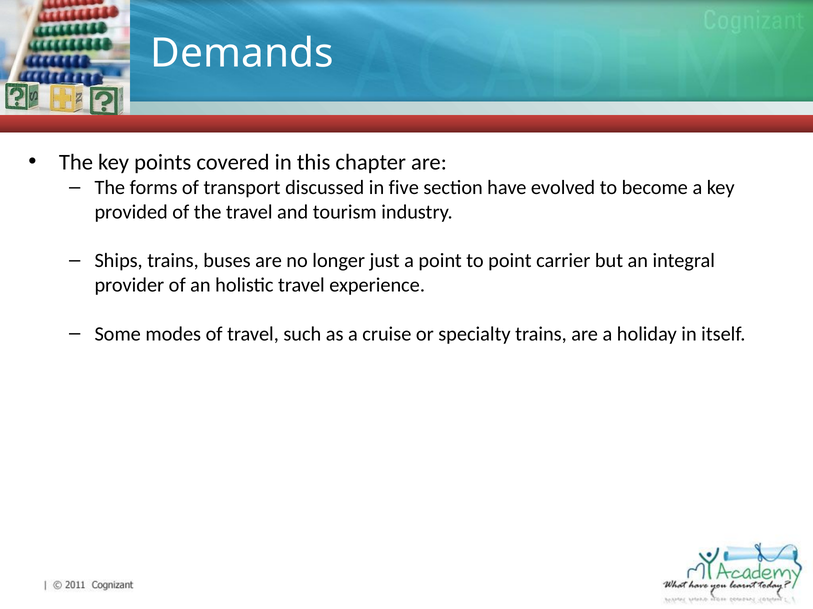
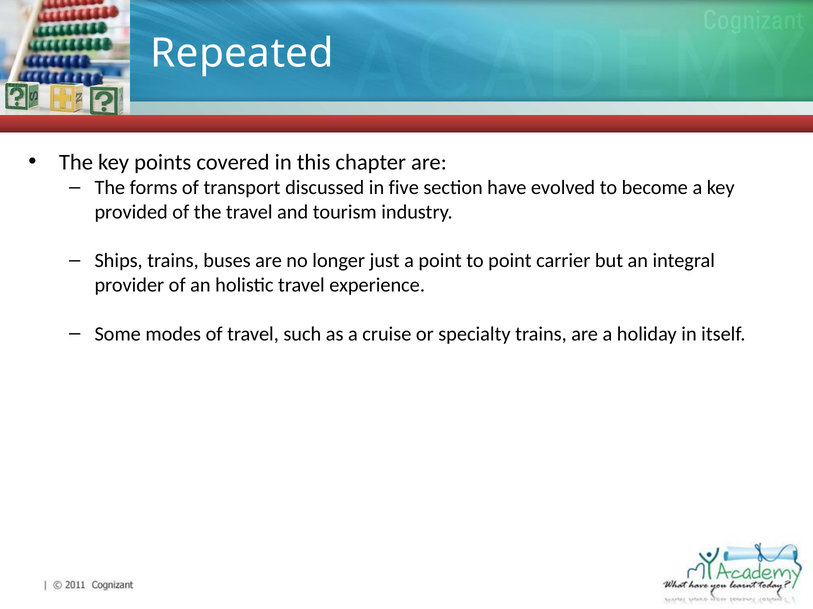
Demands: Demands -> Repeated
